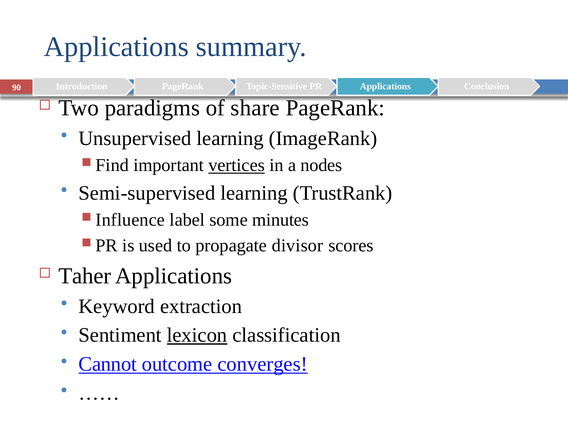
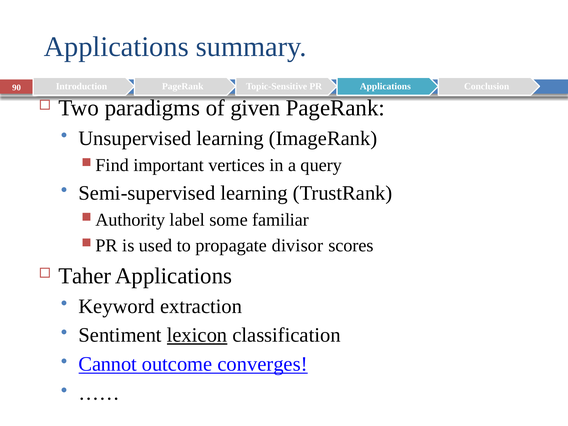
share: share -> given
vertices underline: present -> none
nodes: nodes -> query
Influence: Influence -> Authority
minutes: minutes -> familiar
